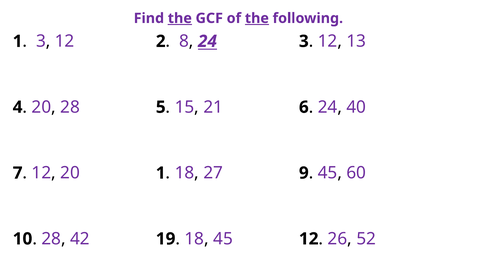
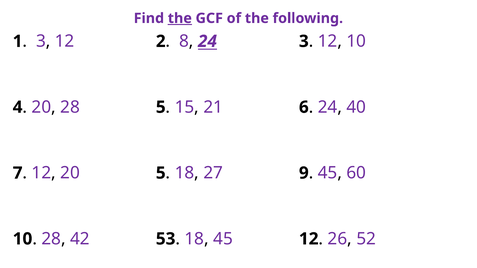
the at (257, 18) underline: present -> none
12 13: 13 -> 10
20 1: 1 -> 5
19: 19 -> 53
